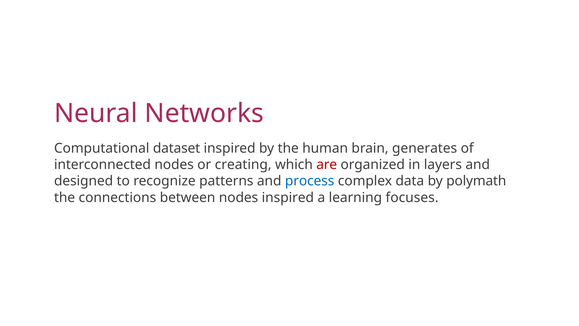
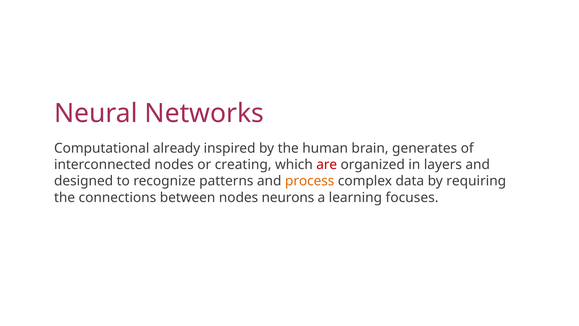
dataset: dataset -> already
process colour: blue -> orange
polymath: polymath -> requiring
nodes inspired: inspired -> neurons
